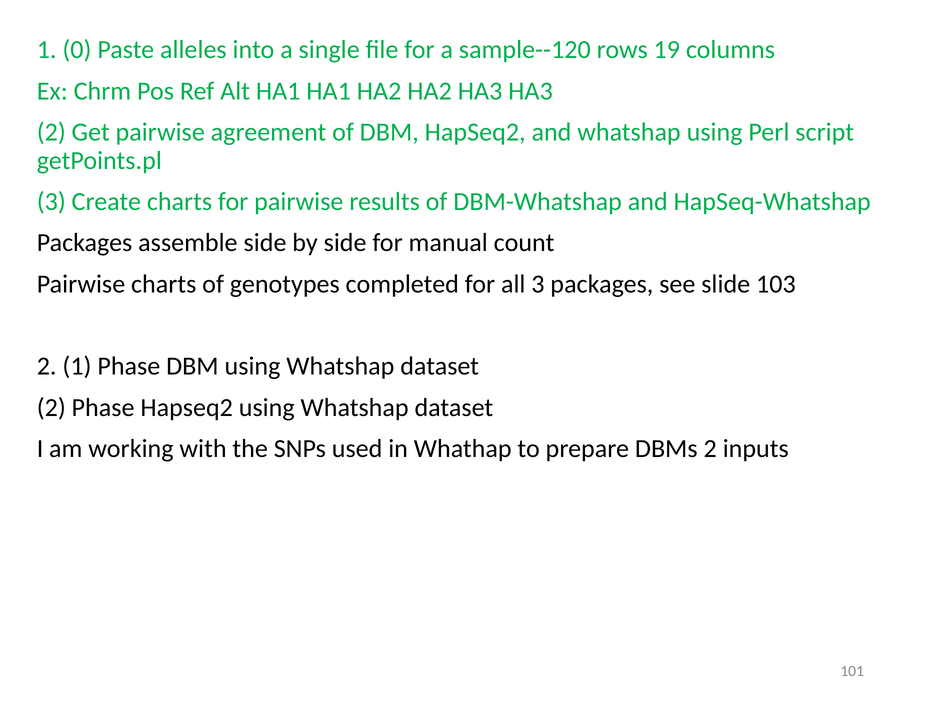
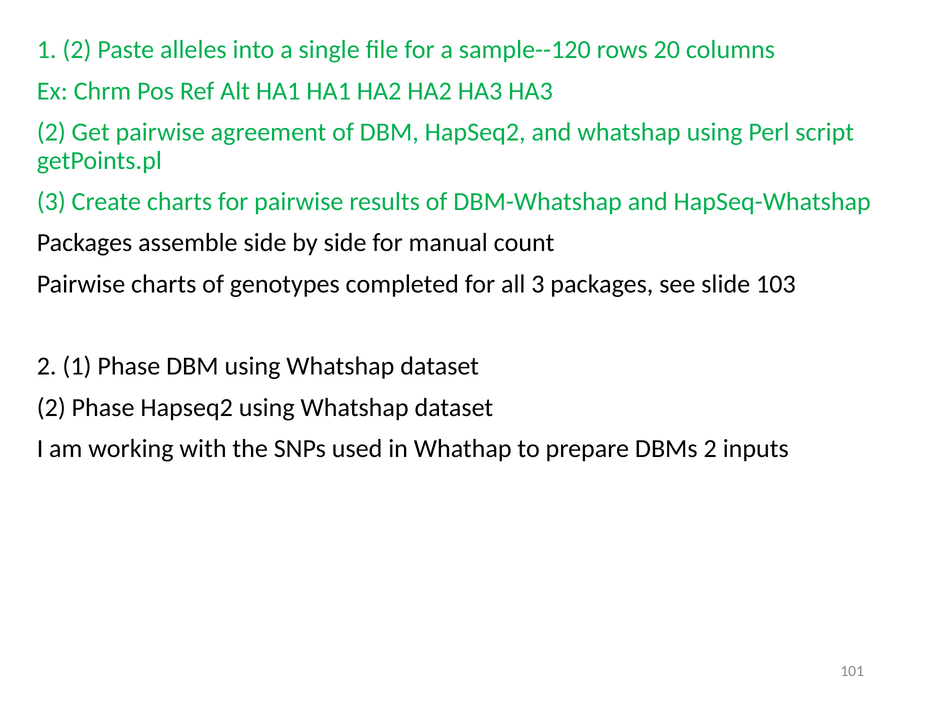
1 0: 0 -> 2
19: 19 -> 20
